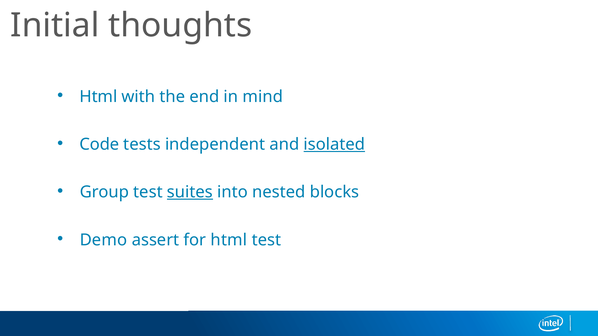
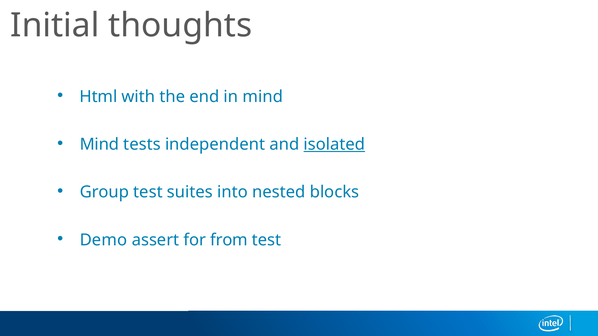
Code at (99, 145): Code -> Mind
suites underline: present -> none
for html: html -> from
